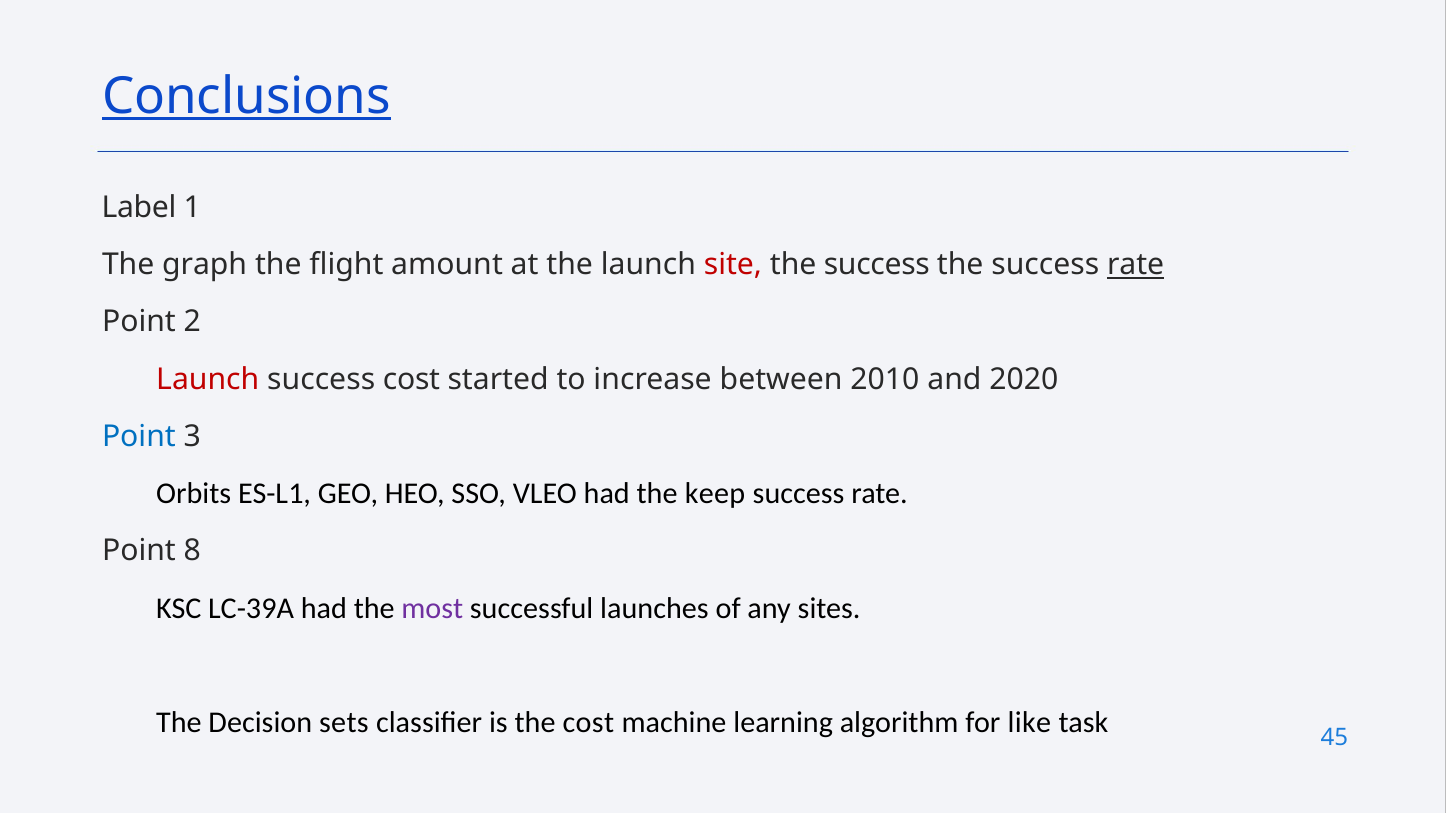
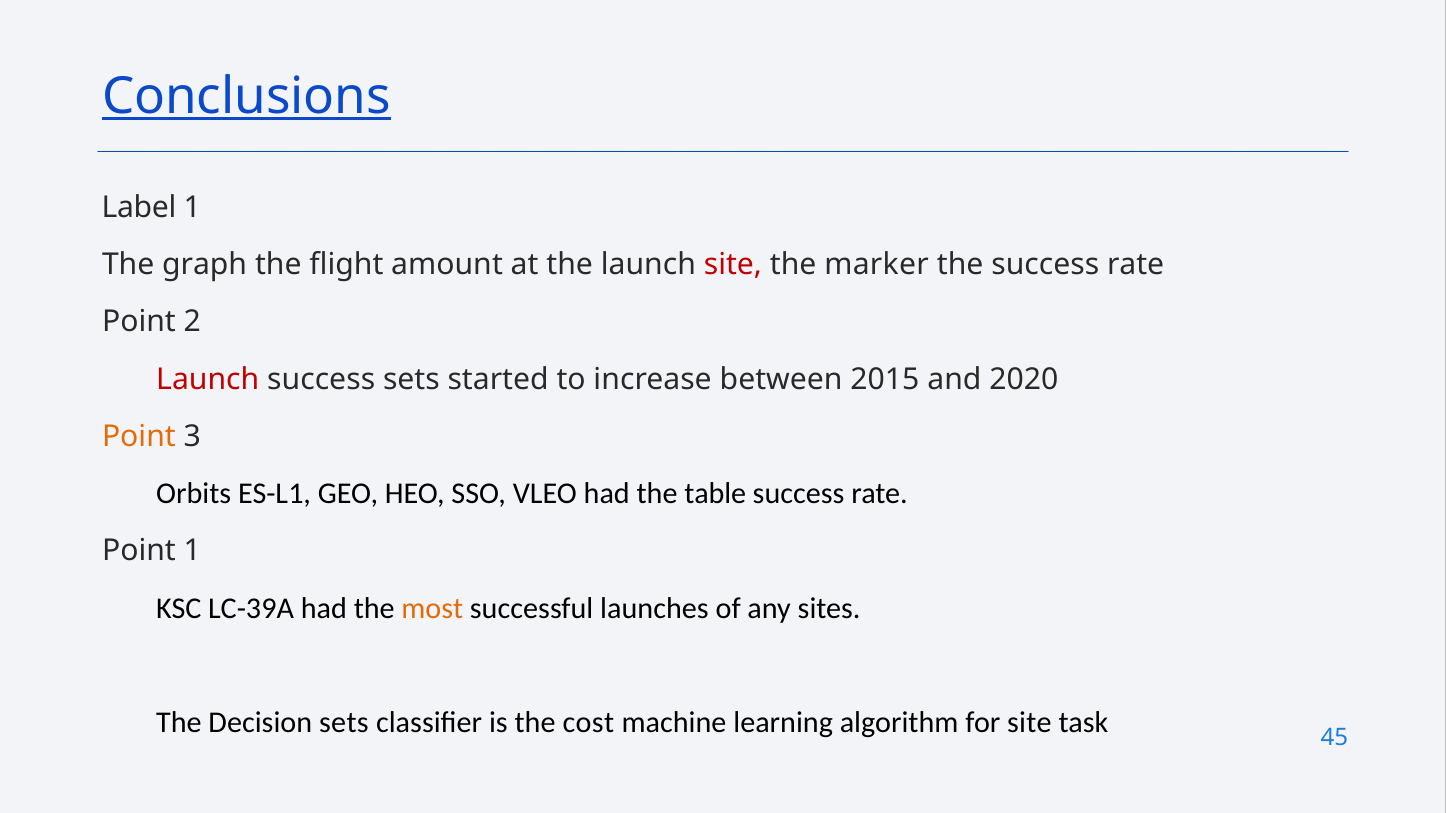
success at (877, 265): success -> marker
rate at (1136, 265) underline: present -> none
success cost: cost -> sets
2010: 2010 -> 2015
Point at (139, 437) colour: blue -> orange
keep: keep -> table
Point 8: 8 -> 1
most colour: purple -> orange
for like: like -> site
